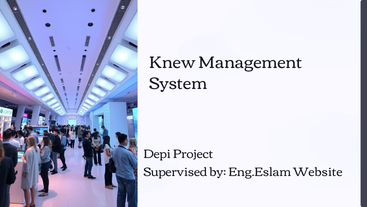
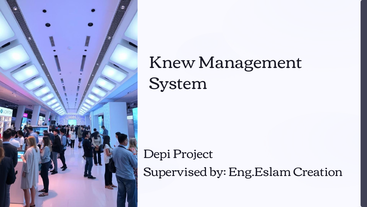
Website: Website -> Creation
